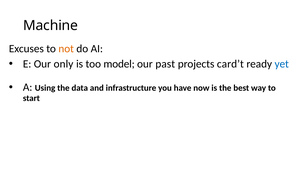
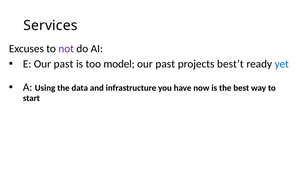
Machine: Machine -> Services
not colour: orange -> purple
E Our only: only -> past
card’t: card’t -> best’t
